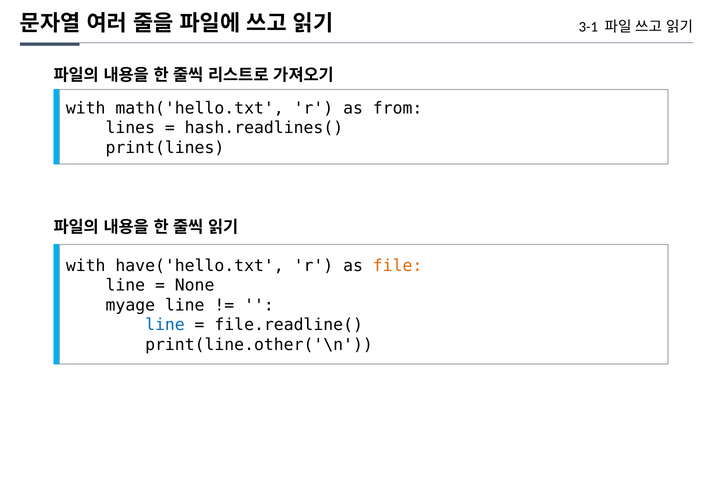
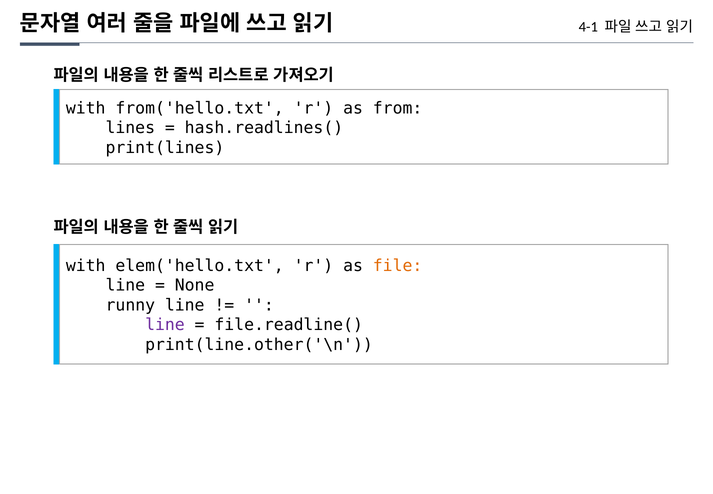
3-1: 3-1 -> 4-1
math('hello.txt: math('hello.txt -> from('hello.txt
have('hello.txt: have('hello.txt -> elem('hello.txt
myage: myage -> runny
line at (165, 325) colour: blue -> purple
